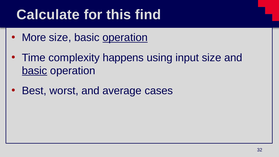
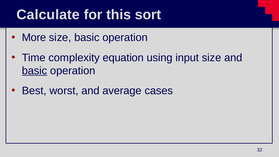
find: find -> sort
operation at (125, 38) underline: present -> none
happens: happens -> equation
